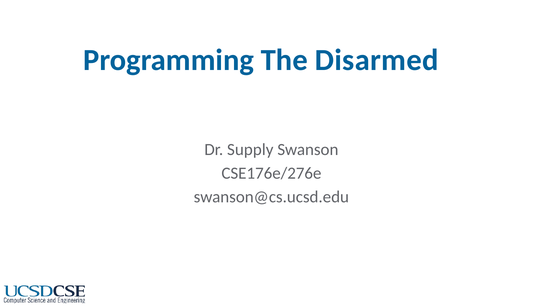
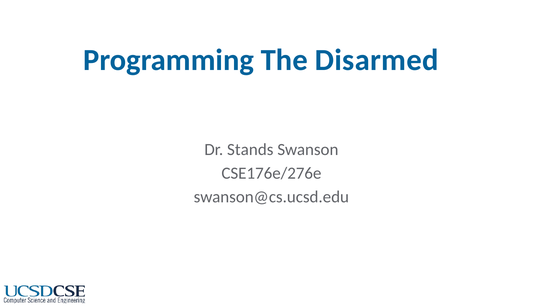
Supply: Supply -> Stands
